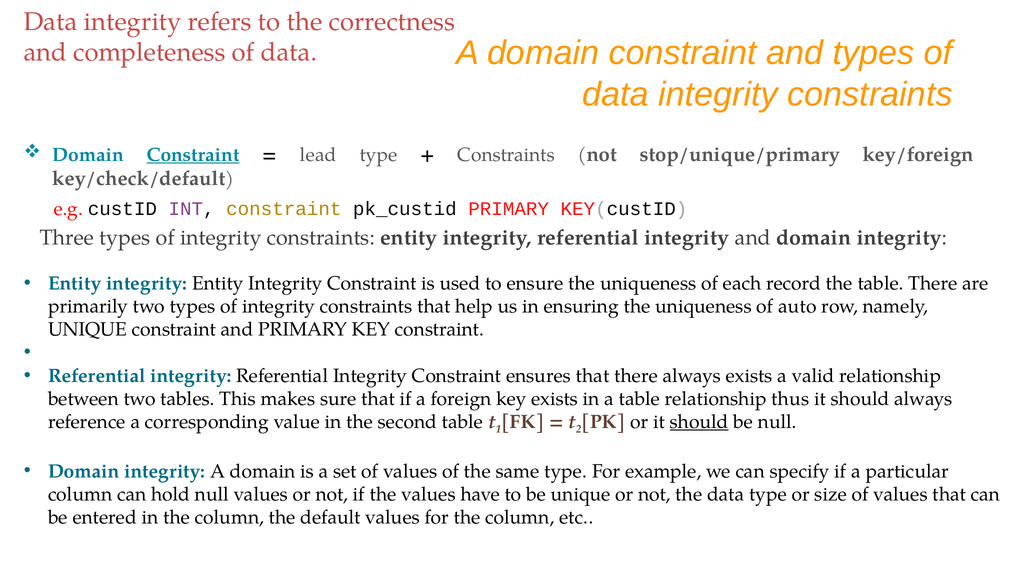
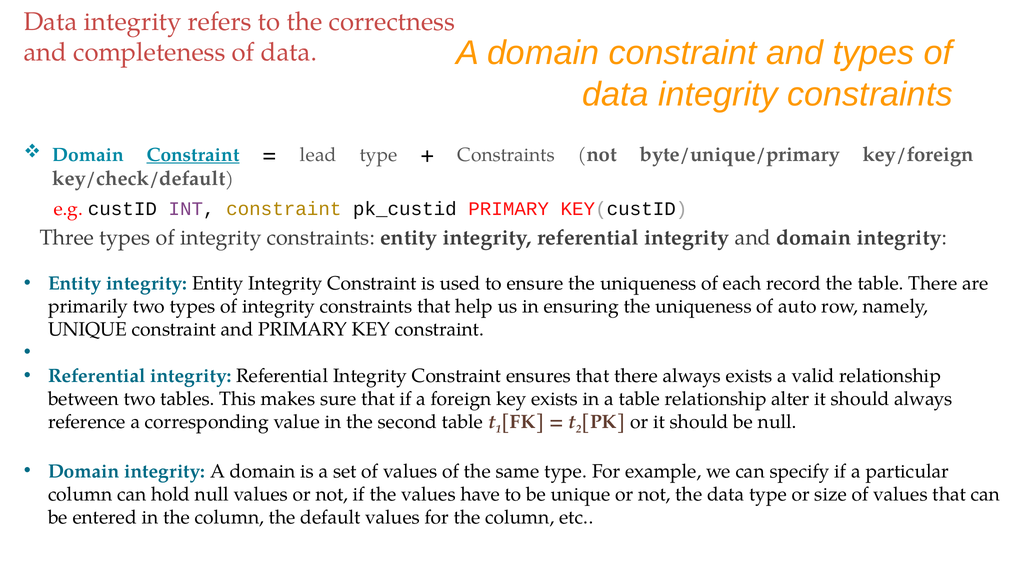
stop/unique/primary: stop/unique/primary -> byte/unique/primary
thus: thus -> alter
should at (699, 422) underline: present -> none
